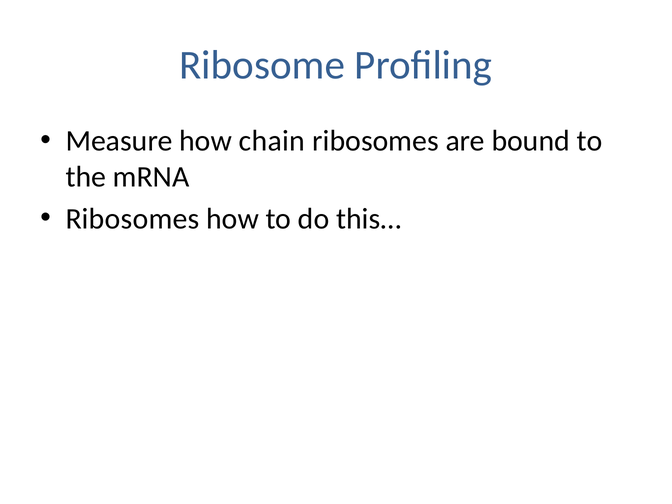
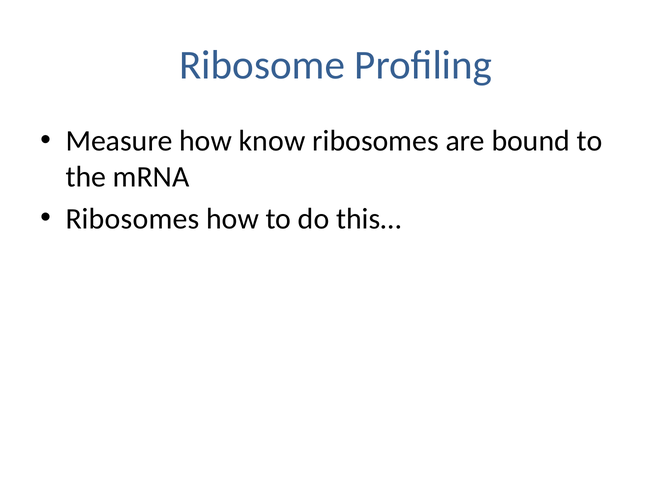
chain: chain -> know
